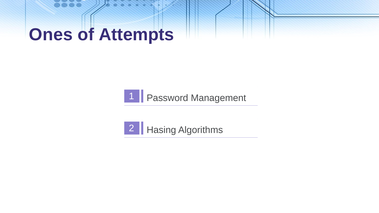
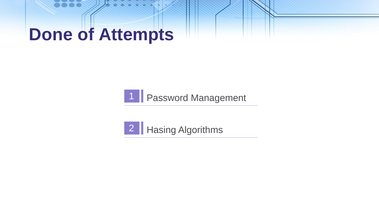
Ones: Ones -> Done
